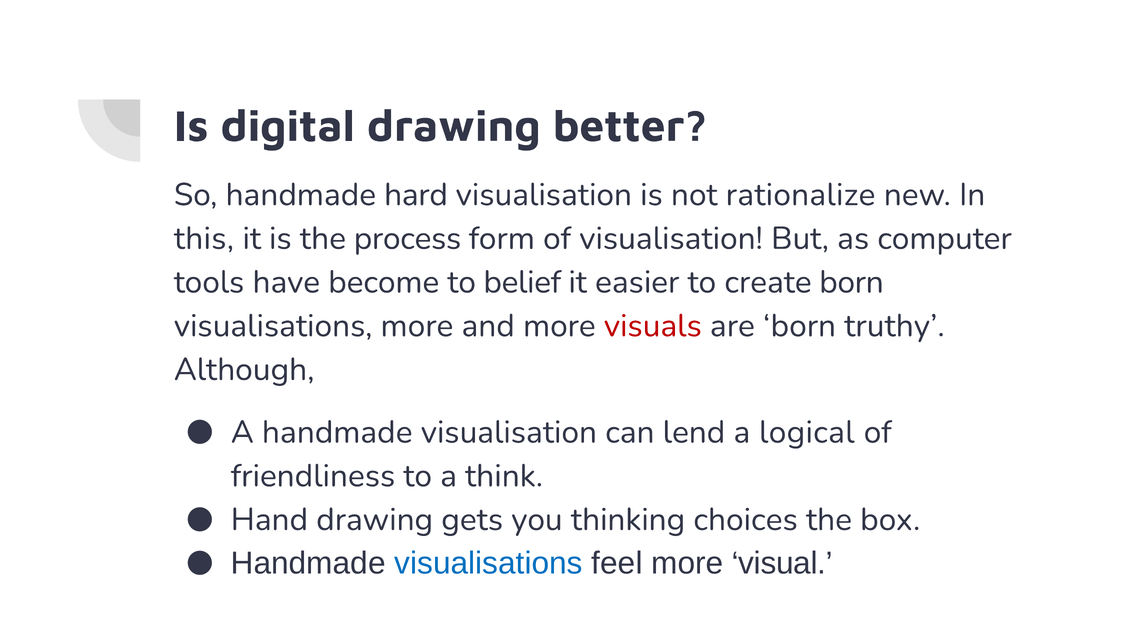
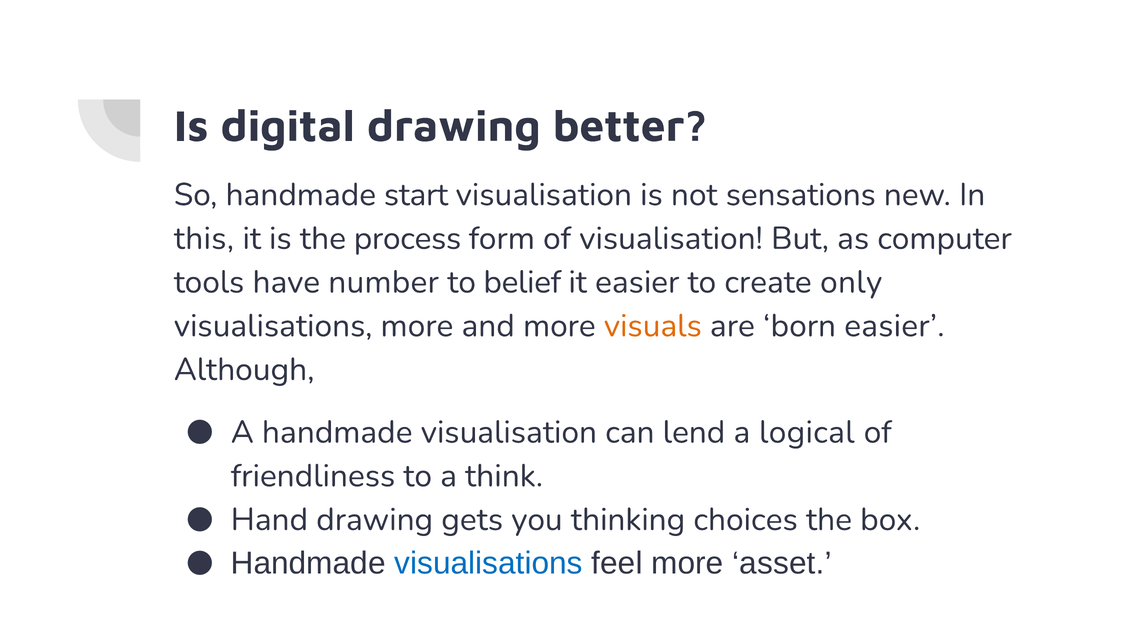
hard: hard -> start
rationalize: rationalize -> sensations
become: become -> number
create born: born -> only
visuals colour: red -> orange
born truthy: truthy -> easier
visual: visual -> asset
